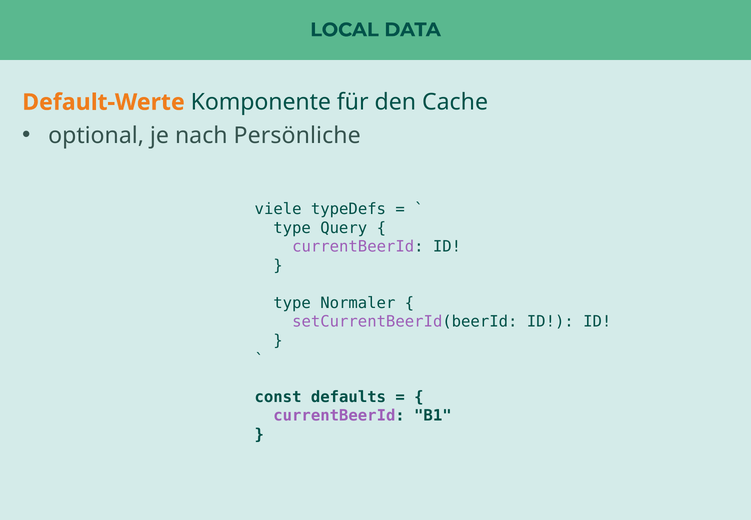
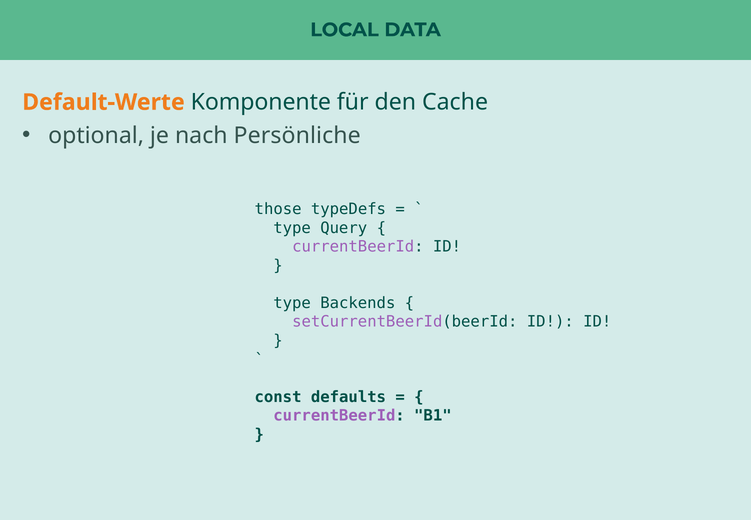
viele: viele -> those
Normaler: Normaler -> Backends
